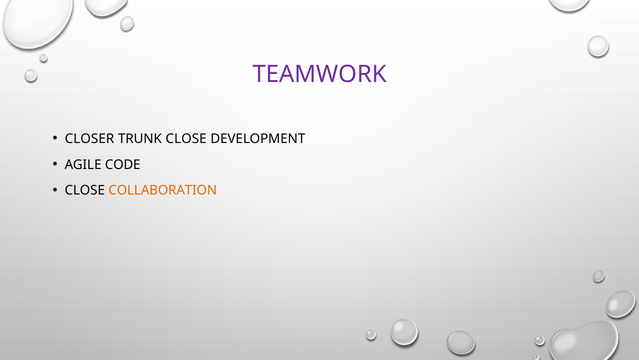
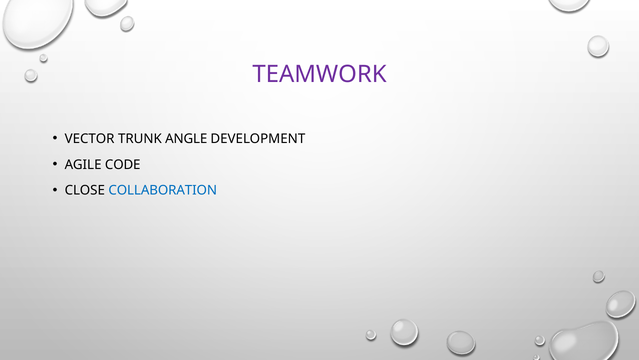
CLOSER: CLOSER -> VECTOR
TRUNK CLOSE: CLOSE -> ANGLE
COLLABORATION colour: orange -> blue
